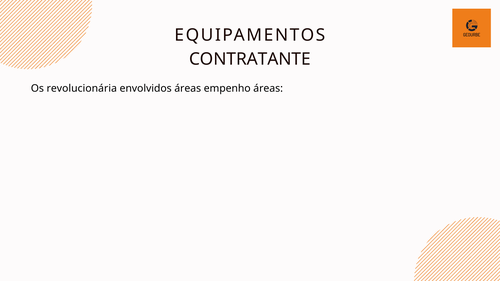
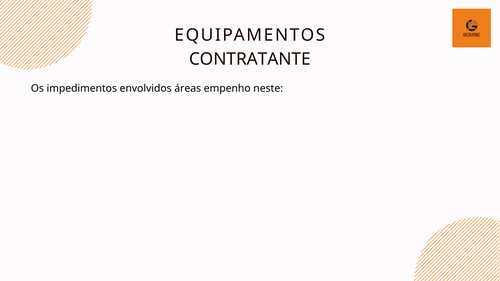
revolucionária: revolucionária -> impedimentos
empenho áreas: áreas -> neste
